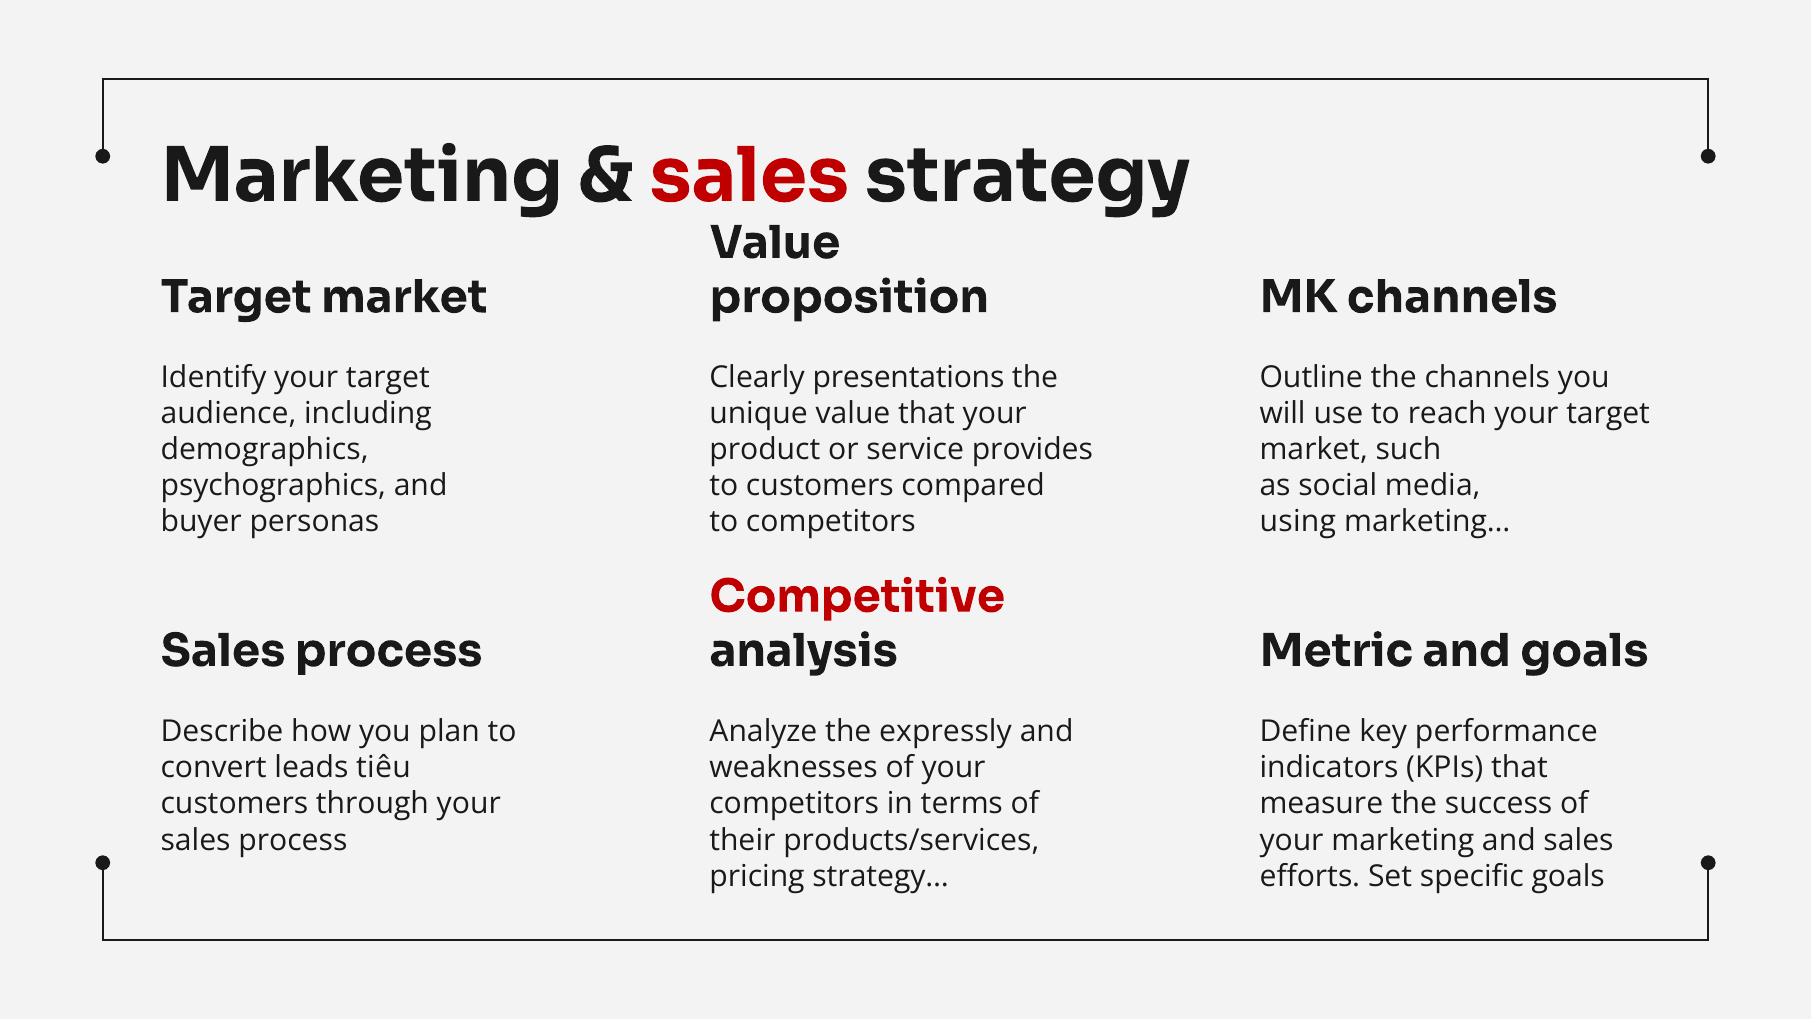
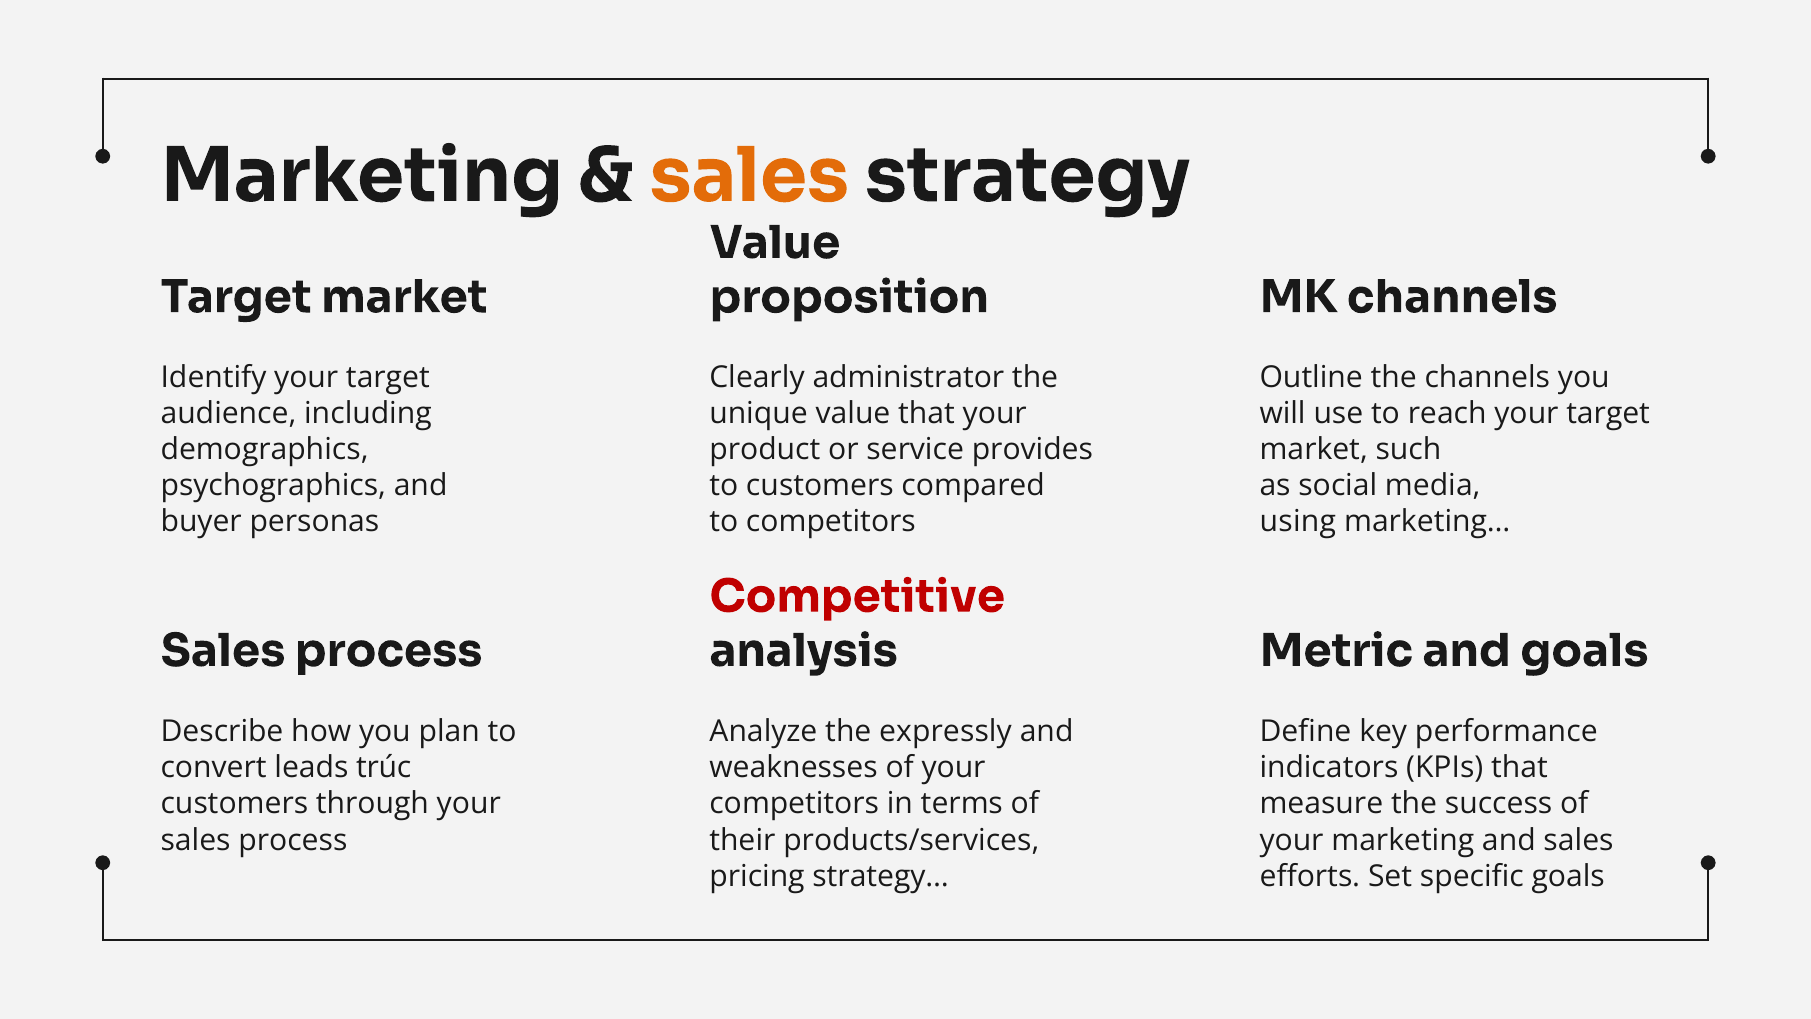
sales at (749, 176) colour: red -> orange
presentations: presentations -> administrator
tiêu: tiêu -> trúc
